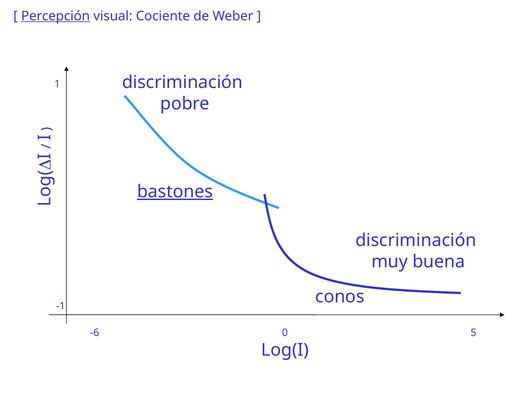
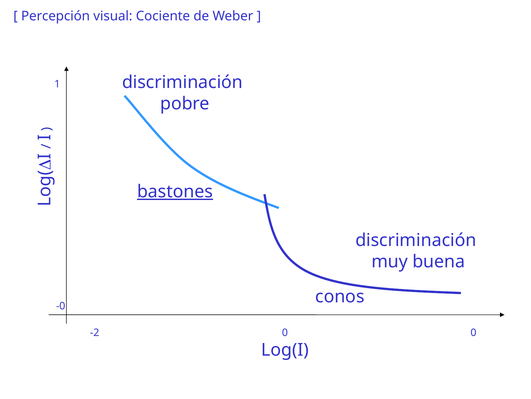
Percepción underline: present -> none
-1: -1 -> -0
-6: -6 -> -2
0 5: 5 -> 0
